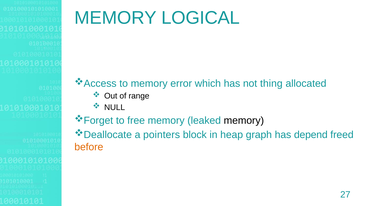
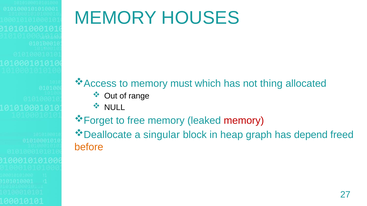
LOGICAL: LOGICAL -> HOUSES
error: error -> must
memory at (244, 121) colour: black -> red
pointers: pointers -> singular
